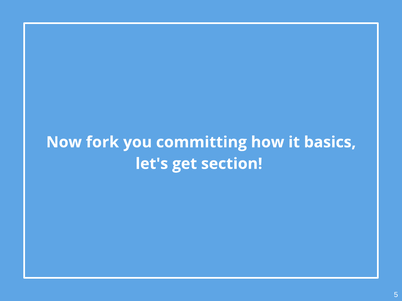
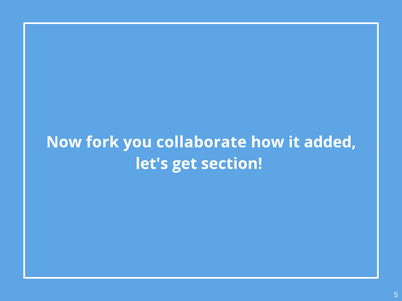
committing: committing -> collaborate
basics: basics -> added
